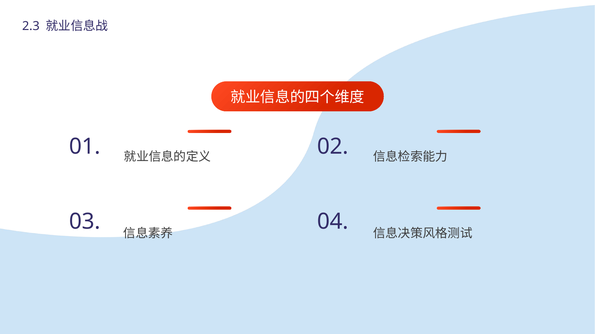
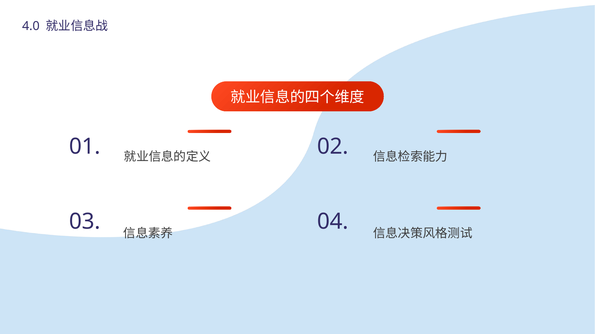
2.3: 2.3 -> 4.0
